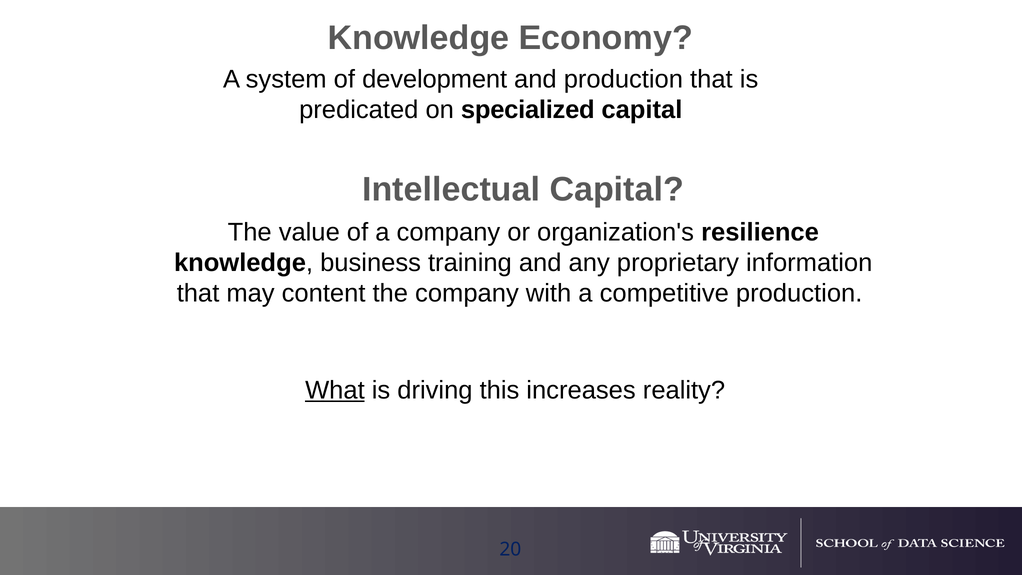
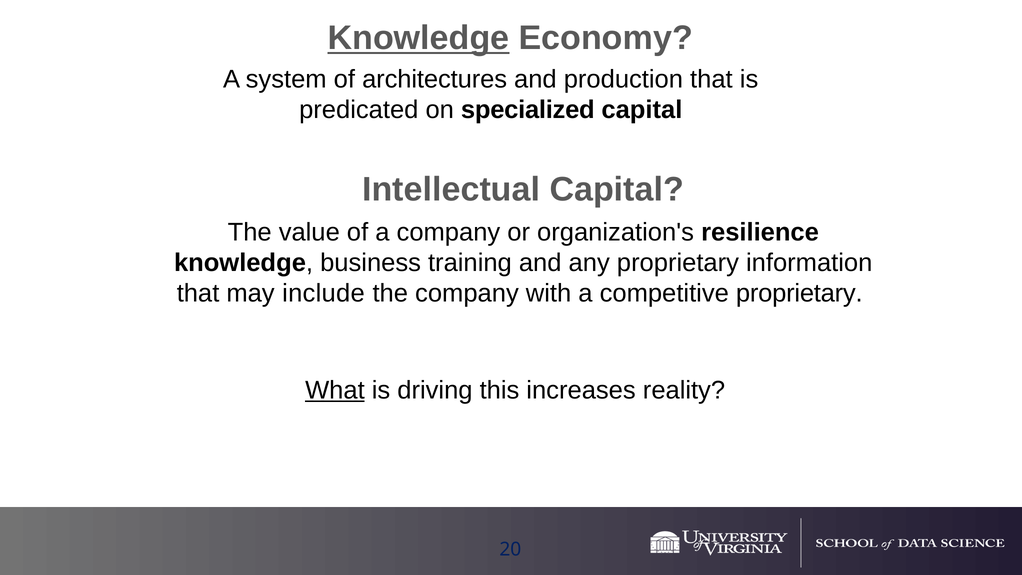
Knowledge at (418, 38) underline: none -> present
development: development -> architectures
content: content -> include
competitive production: production -> proprietary
